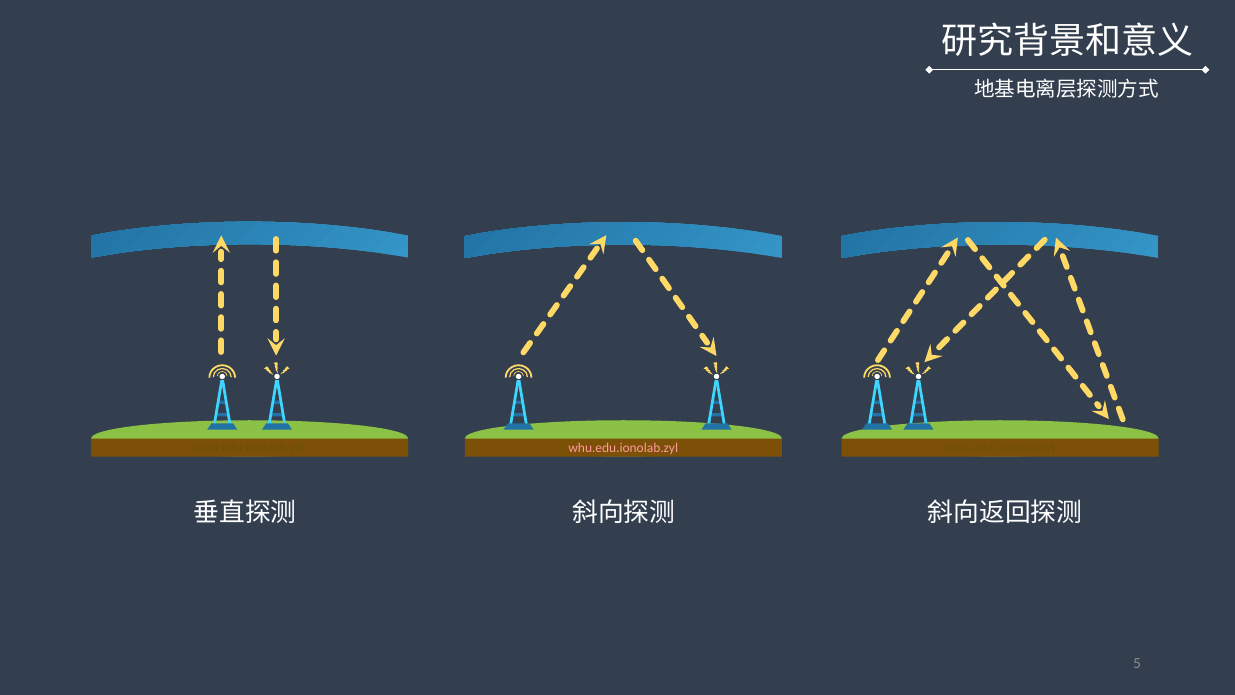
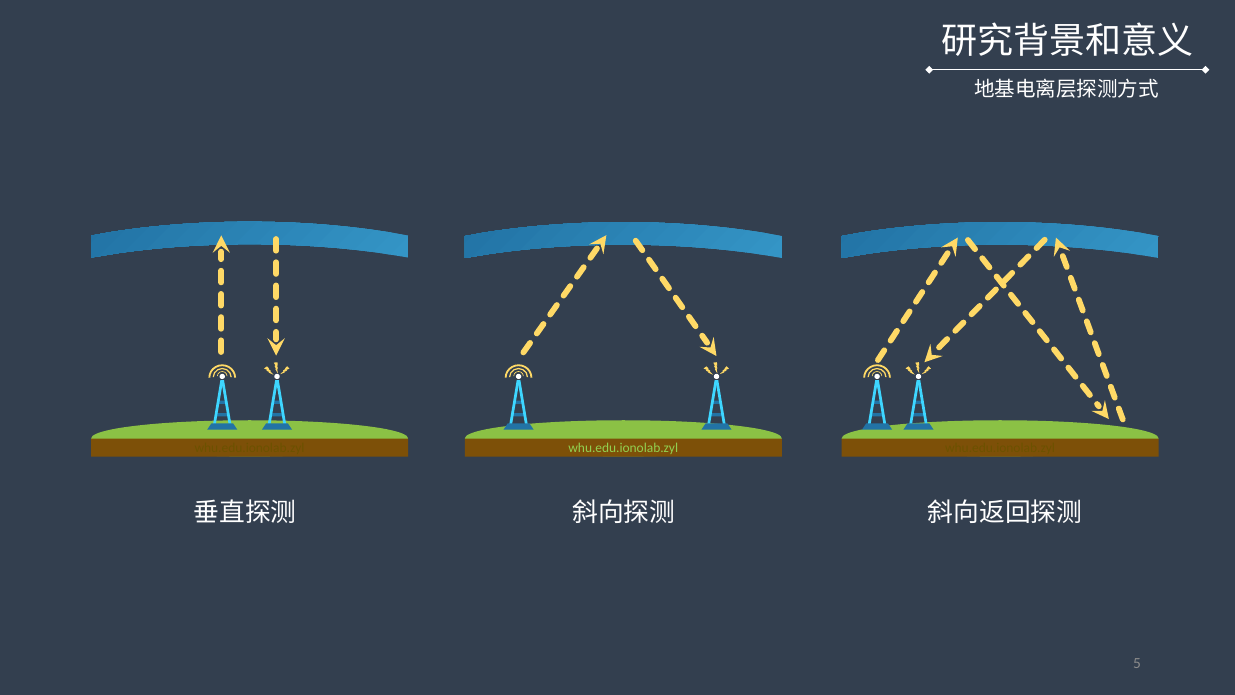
whu.edu.ionolab.zyl at (623, 448) colour: pink -> light green
